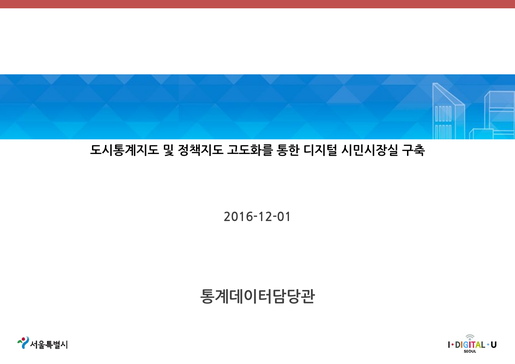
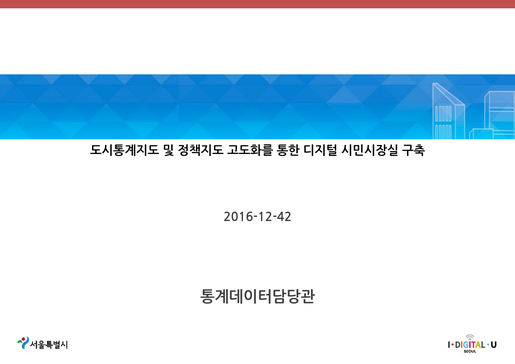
2016-12-01: 2016-12-01 -> 2016-12-42
